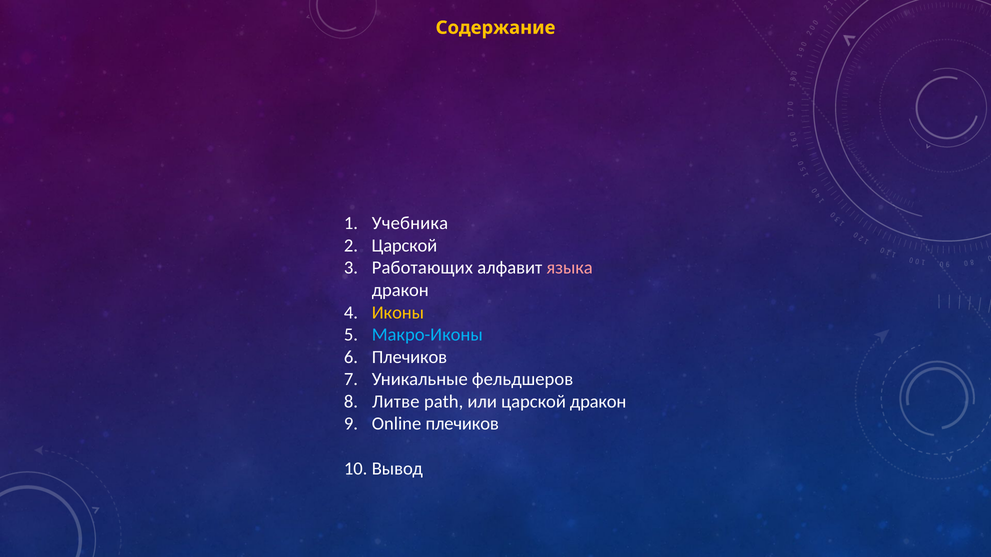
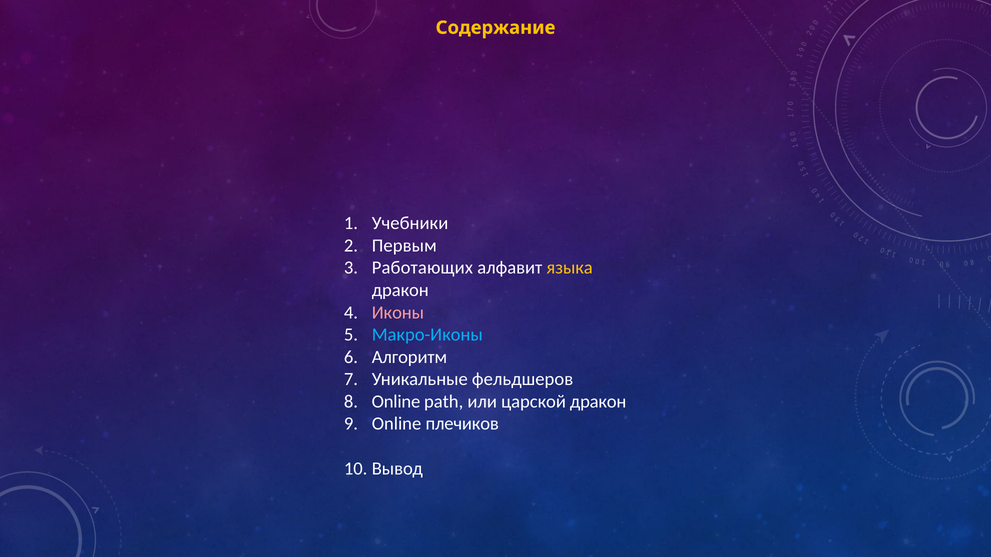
Учебника: Учебника -> Учебники
Царской at (404, 246): Царской -> Первым
языка colour: pink -> yellow
Иконы colour: yellow -> pink
Плечиков at (409, 357): Плечиков -> Алгоритм
Литве at (396, 402): Литве -> Online
